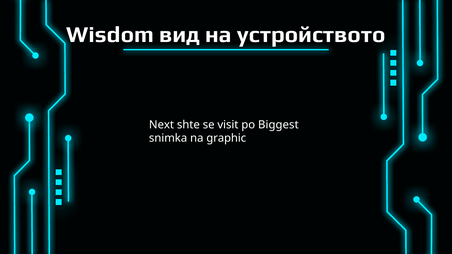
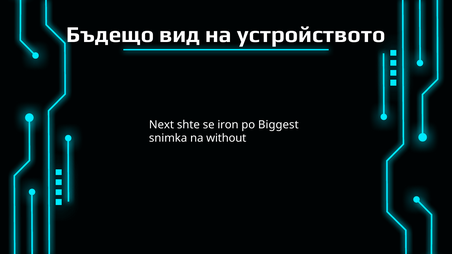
Wisdom: Wisdom -> Бъдещо
visit: visit -> iron
graphic: graphic -> without
